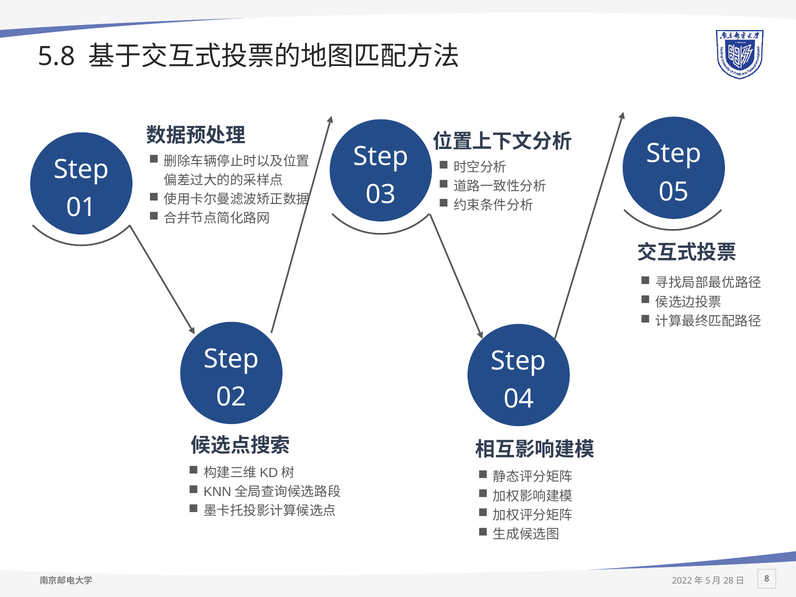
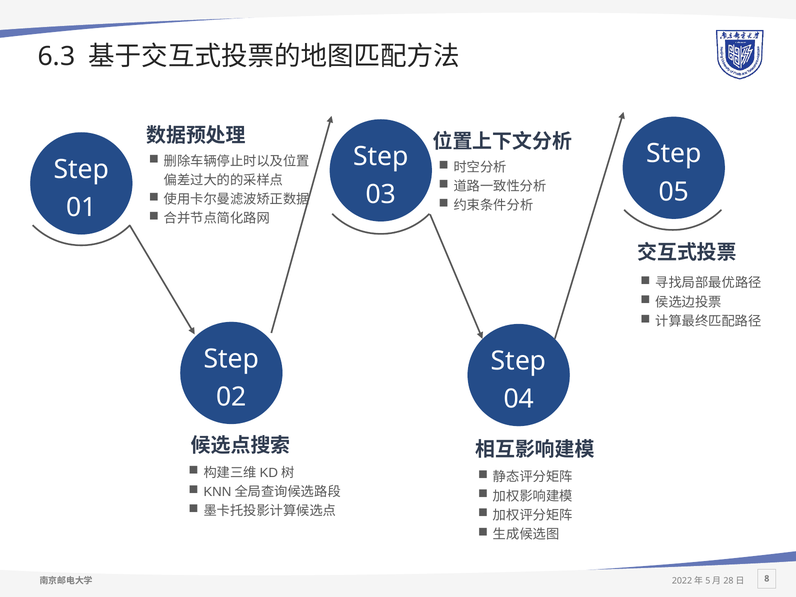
5.8: 5.8 -> 6.3
